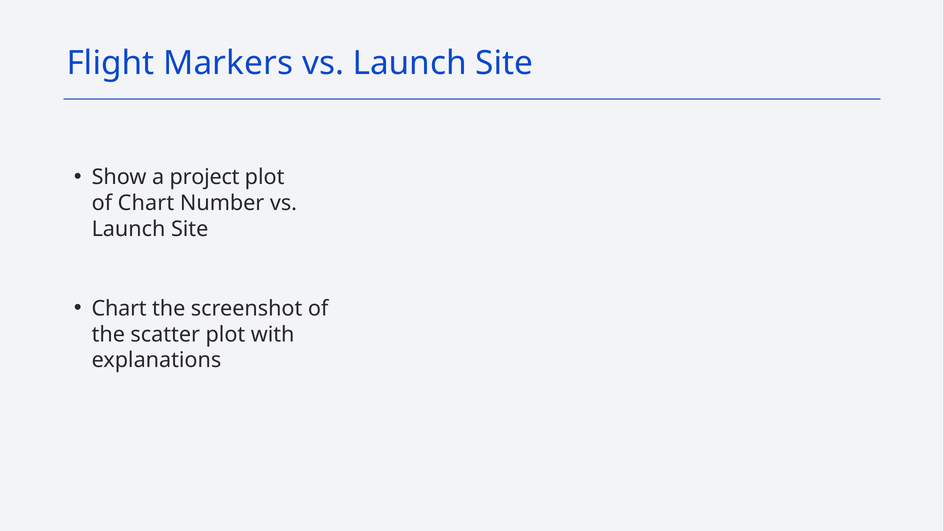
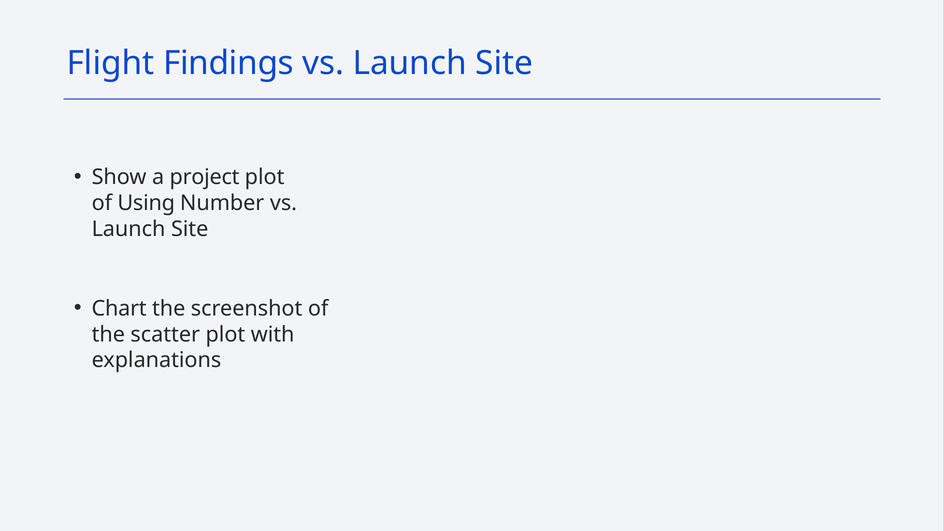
Markers: Markers -> Findings
of Chart: Chart -> Using
